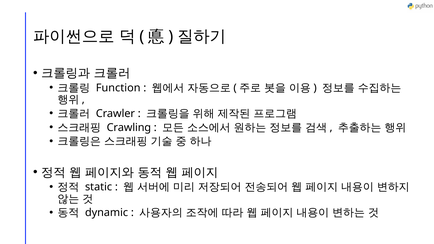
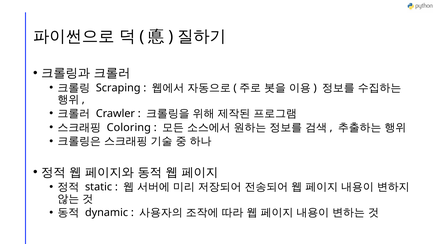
Function: Function -> Scraping
Crawling: Crawling -> Coloring
